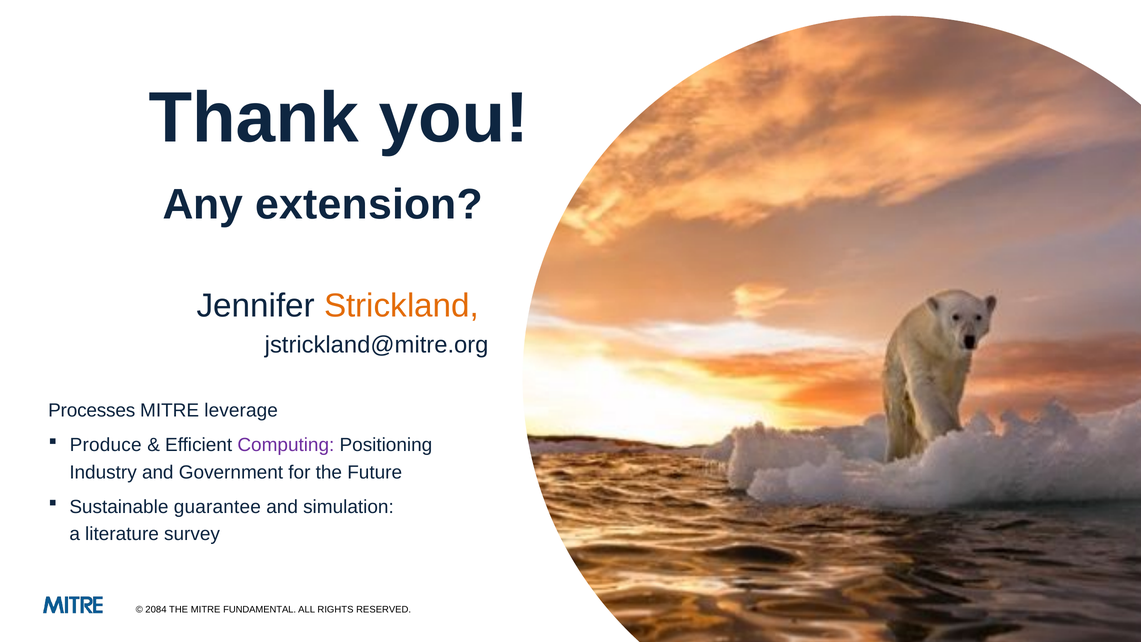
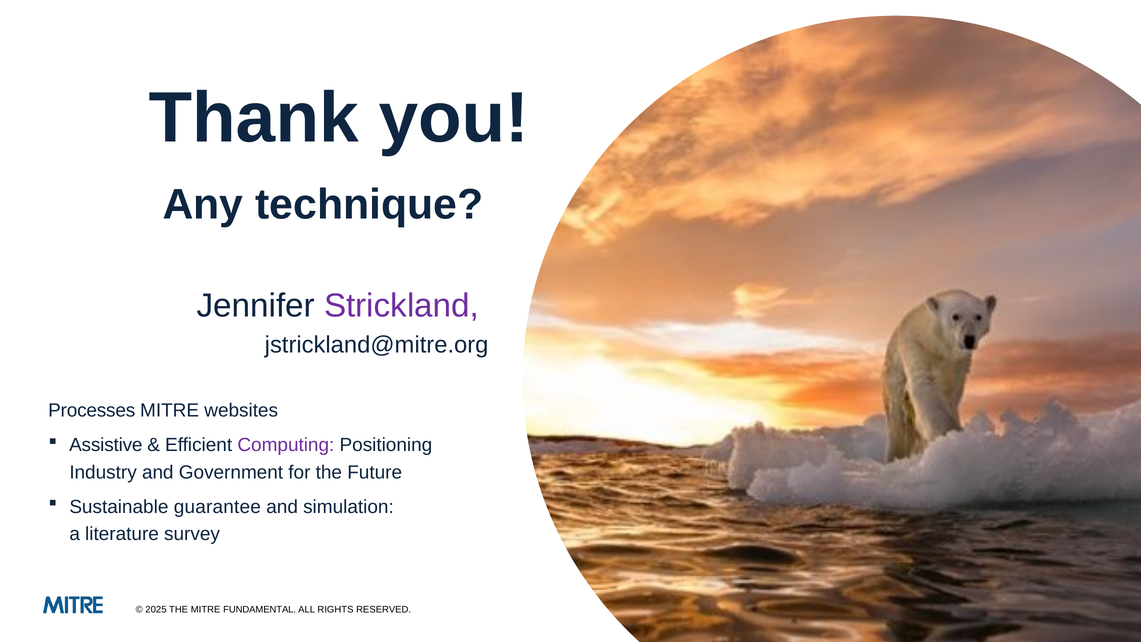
extension: extension -> technique
Strickland colour: orange -> purple
leverage: leverage -> websites
Produce: Produce -> Assistive
2084: 2084 -> 2025
